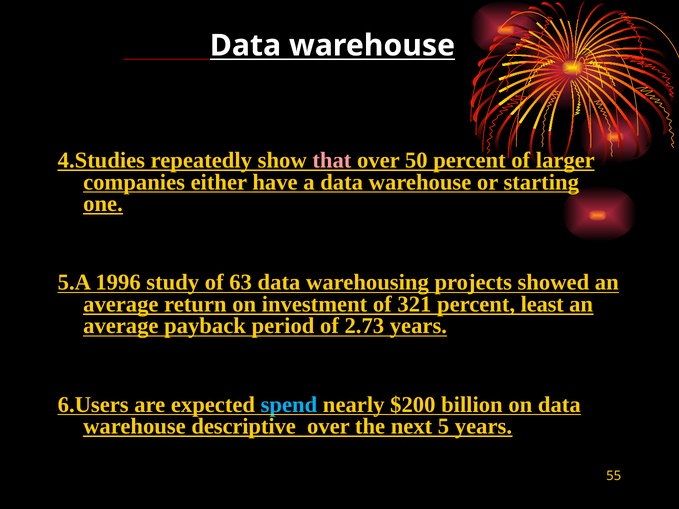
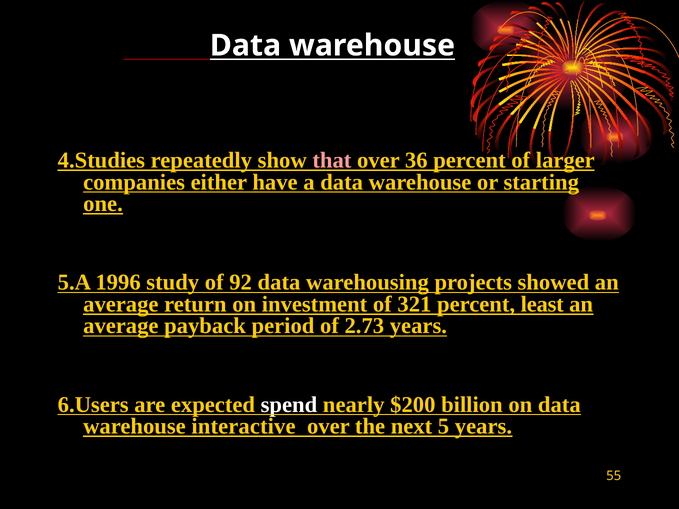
50: 50 -> 36
63: 63 -> 92
spend colour: light blue -> white
descriptive: descriptive -> interactive
